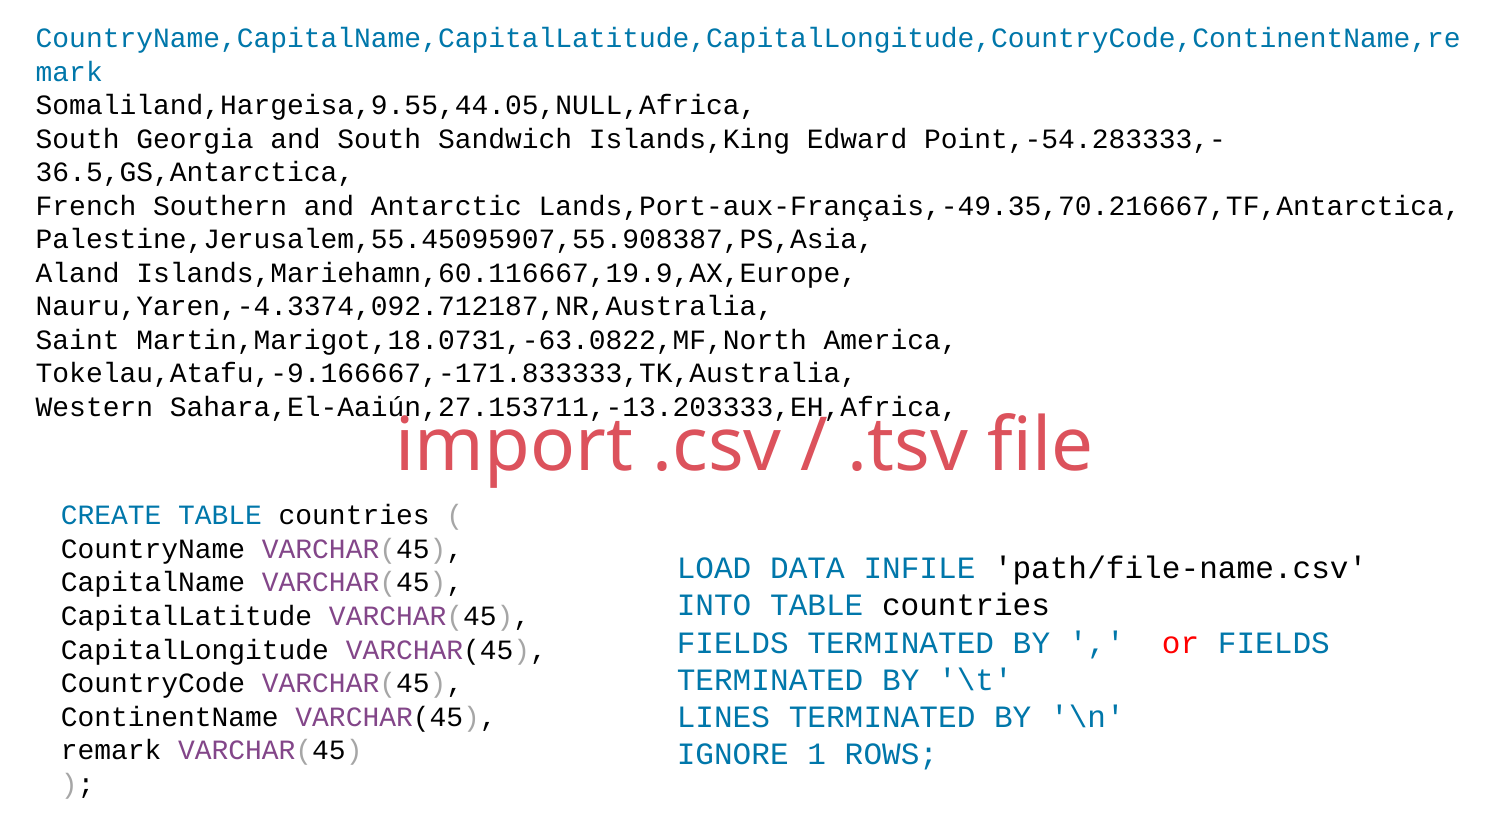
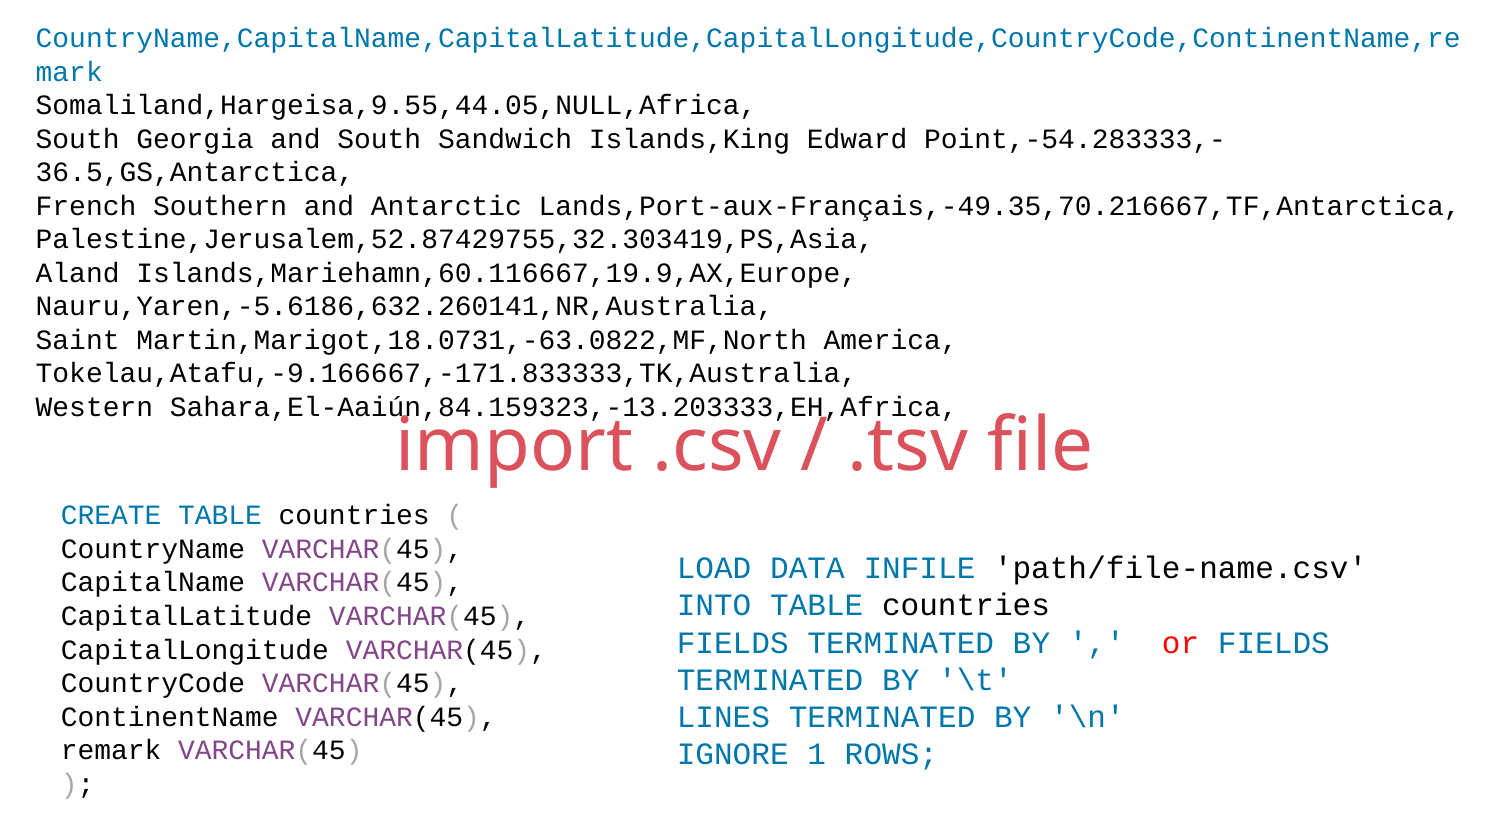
Palestine,Jerusalem,55.45095907,55.908387,PS,Asia: Palestine,Jerusalem,55.45095907,55.908387,PS,Asia -> Palestine,Jerusalem,52.87429755,32.303419,PS,Asia
Nauru,Yaren,-4.3374,092.712187,NR,Australia: Nauru,Yaren,-4.3374,092.712187,NR,Australia -> Nauru,Yaren,-5.6186,632.260141,NR,Australia
Sahara,El-Aaiún,27.153711,-13.203333,EH,Africa: Sahara,El-Aaiún,27.153711,-13.203333,EH,Africa -> Sahara,El-Aaiún,84.159323,-13.203333,EH,Africa
